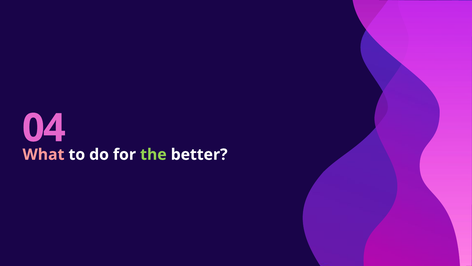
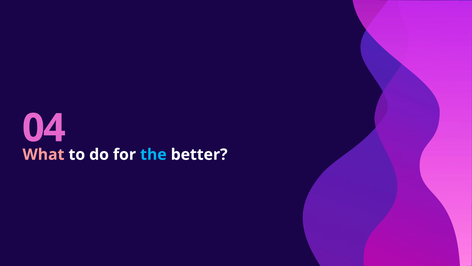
the colour: light green -> light blue
